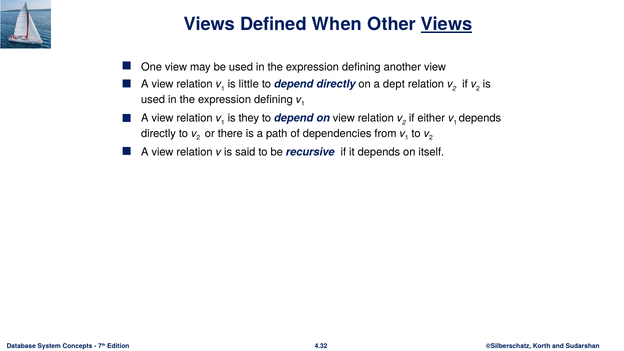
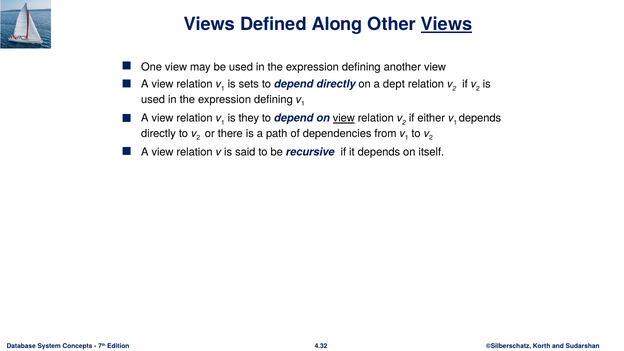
When: When -> Along
little: little -> sets
view at (344, 118) underline: none -> present
